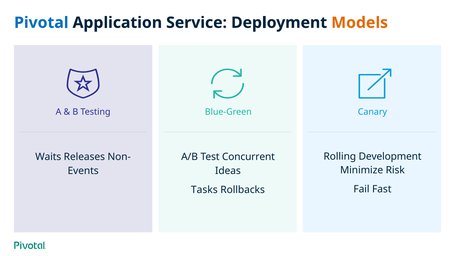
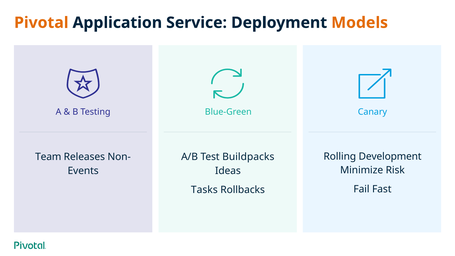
Pivotal colour: blue -> orange
Concurrent: Concurrent -> Buildpacks
Waits: Waits -> Team
